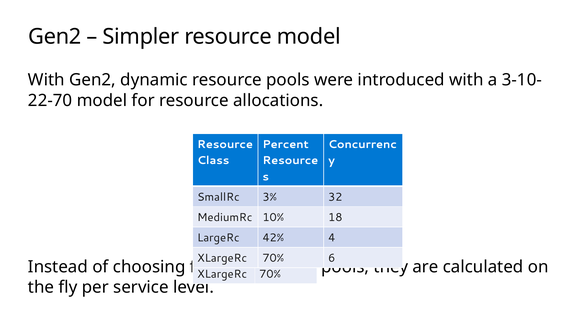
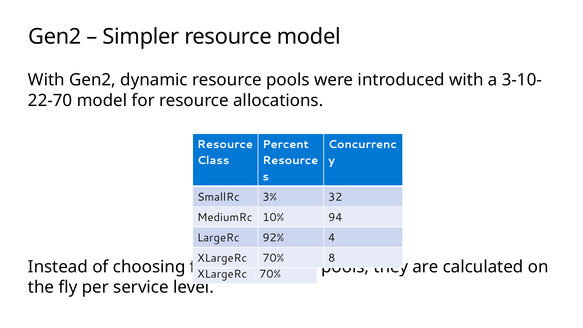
18: 18 -> 94
42%: 42% -> 92%
6 at (332, 258): 6 -> 8
